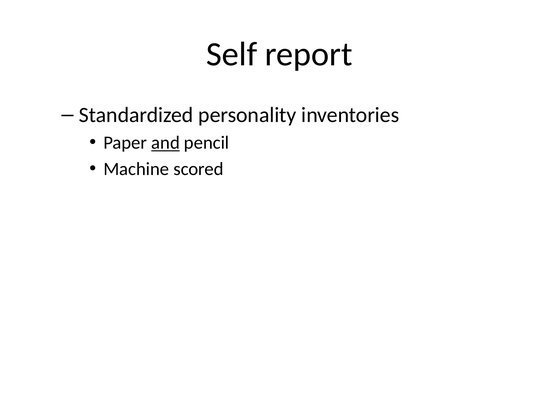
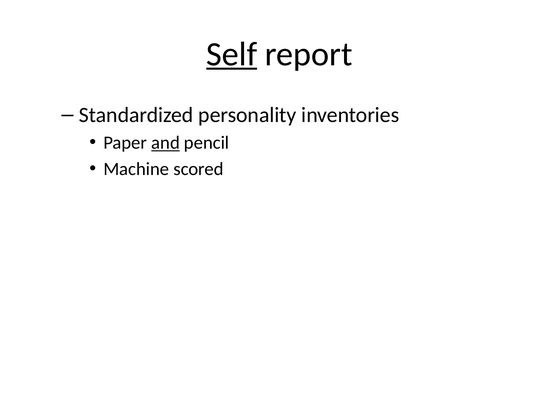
Self underline: none -> present
